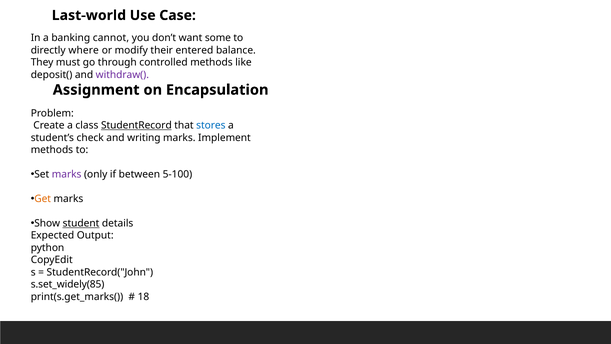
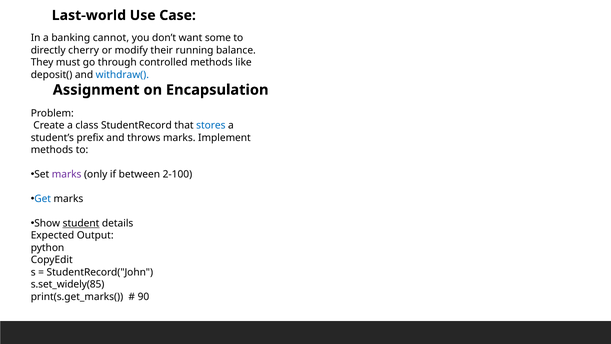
where: where -> cherry
entered: entered -> running
withdraw( colour: purple -> blue
StudentRecord underline: present -> none
check: check -> prefix
writing: writing -> throws
5-100: 5-100 -> 2-100
Get colour: orange -> blue
18: 18 -> 90
